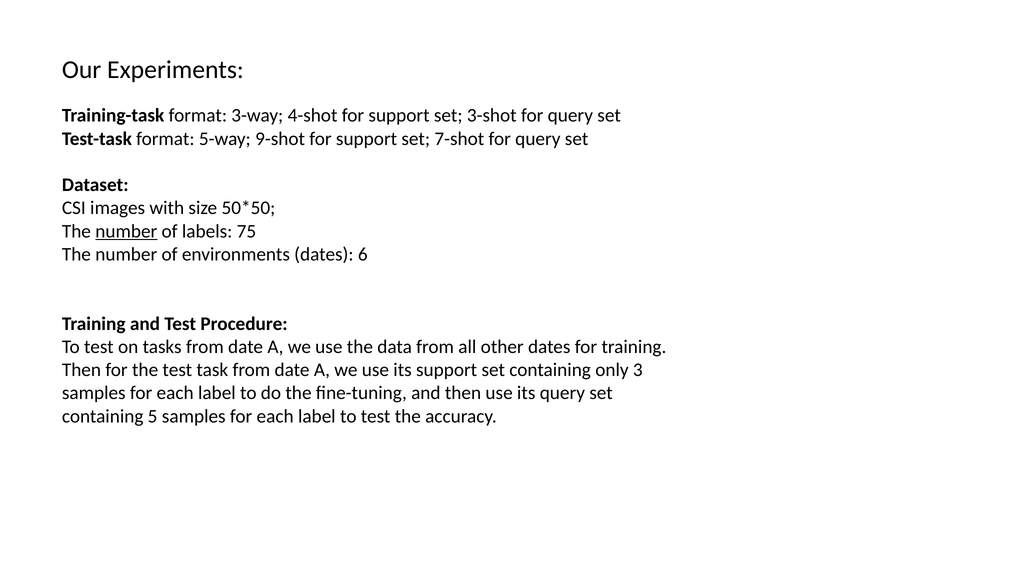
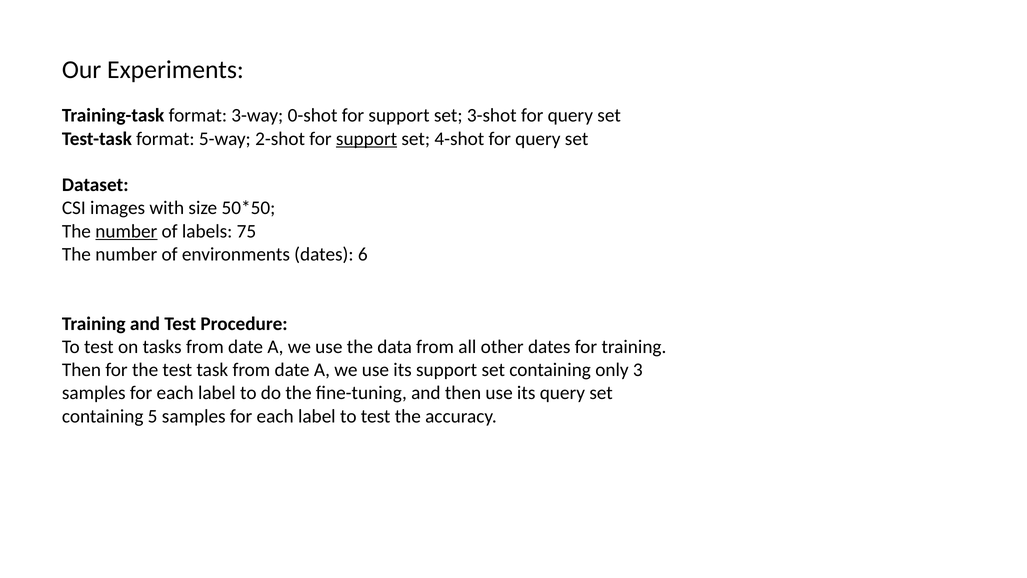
4-shot: 4-shot -> 0-shot
9-shot: 9-shot -> 2-shot
support at (367, 139) underline: none -> present
7-shot: 7-shot -> 4-shot
